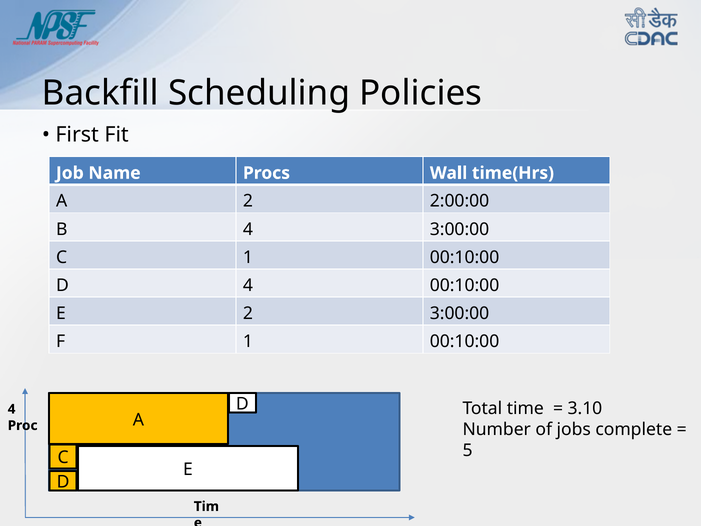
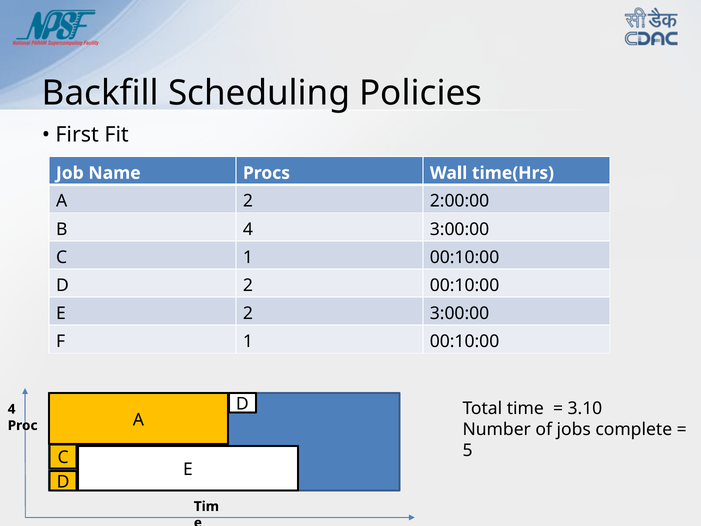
D 4: 4 -> 2
